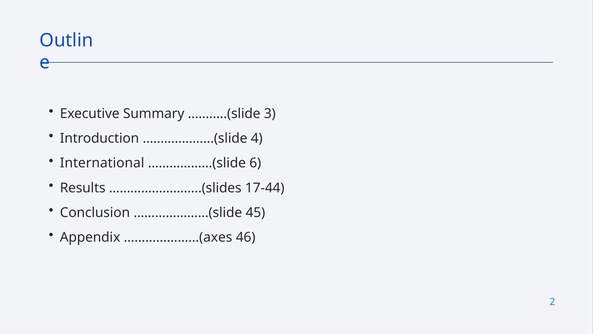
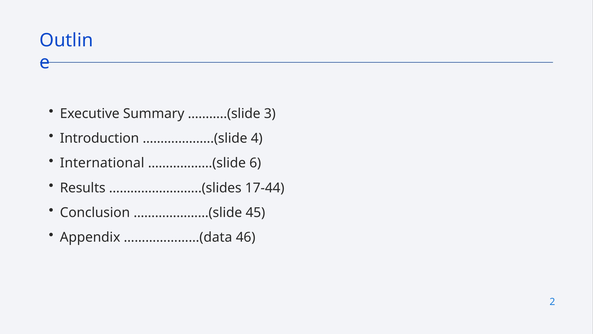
…………………(axes: …………………(axes -> …………………(data
